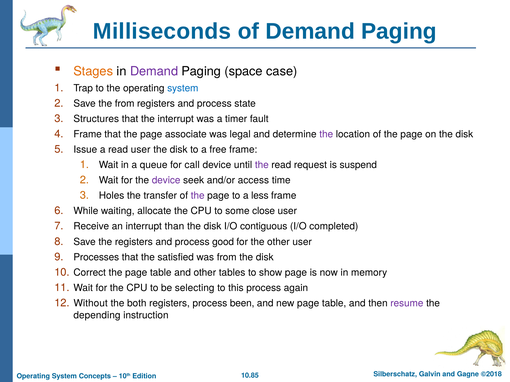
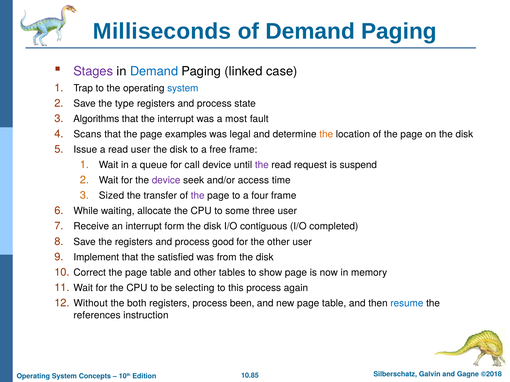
Stages colour: orange -> purple
Demand at (154, 71) colour: purple -> blue
space: space -> linked
the from: from -> type
Structures: Structures -> Algorithms
timer: timer -> most
Frame at (88, 134): Frame -> Scans
associate: associate -> examples
the at (326, 134) colour: purple -> orange
Holes: Holes -> Sized
less: less -> four
close: close -> three
than: than -> form
Processes: Processes -> Implement
resume colour: purple -> blue
depending: depending -> references
